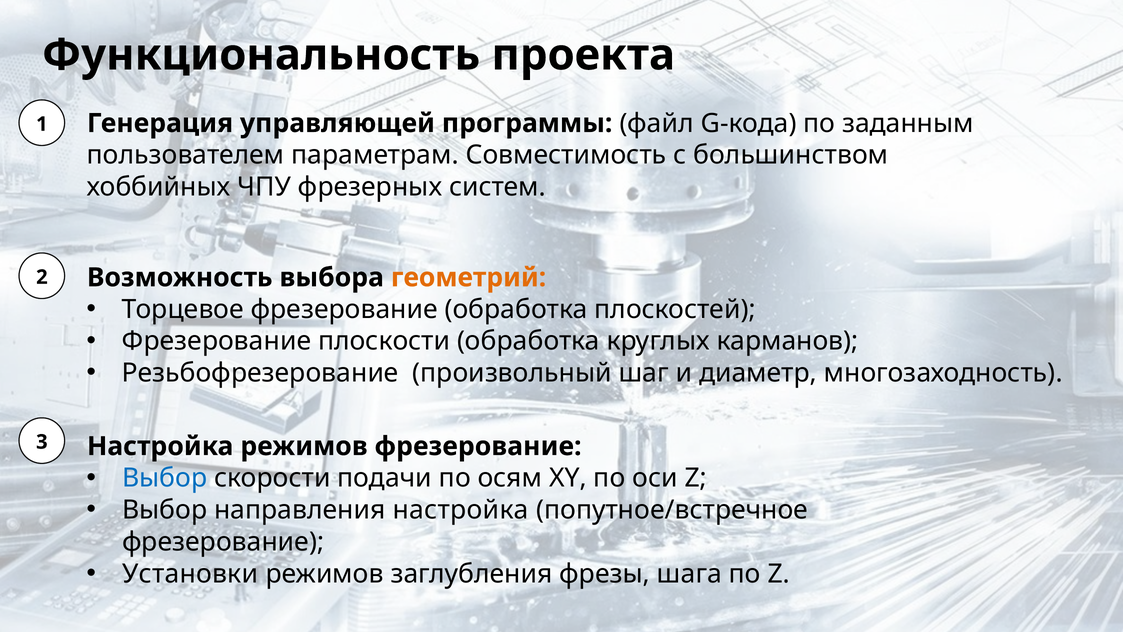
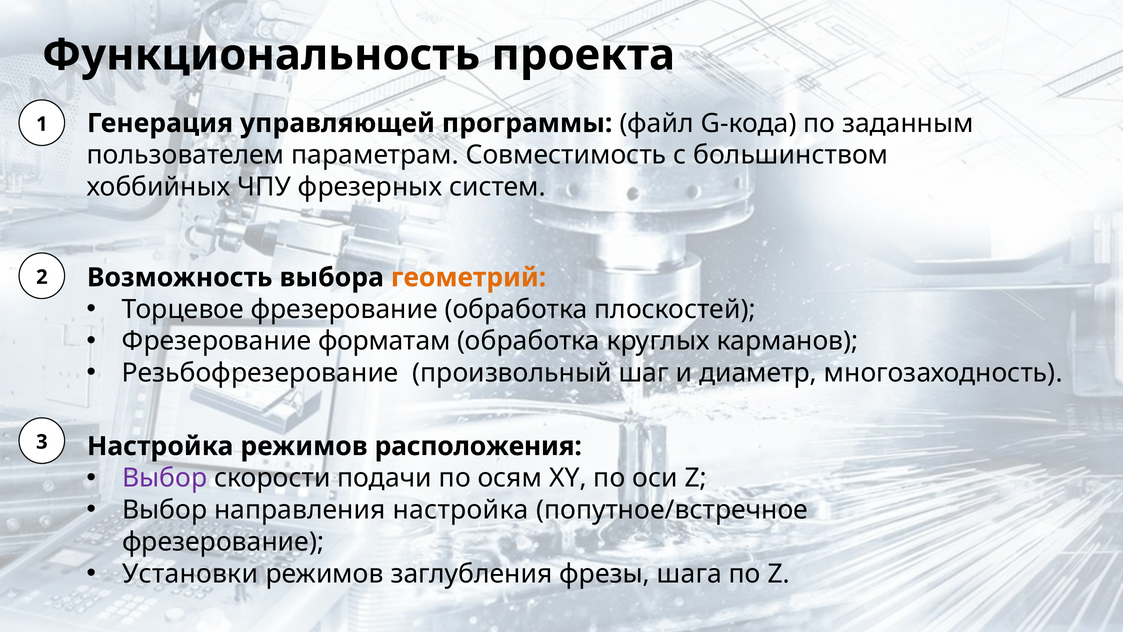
плоскости: плоскости -> форматам
режимов фрезерование: фрезерование -> расположения
Выбор at (165, 478) colour: blue -> purple
